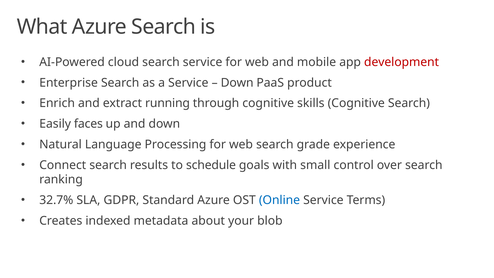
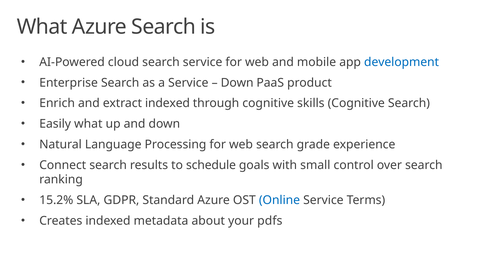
development colour: red -> blue
extract running: running -> indexed
Easily faces: faces -> what
32.7%: 32.7% -> 15.2%
blob: blob -> pdfs
